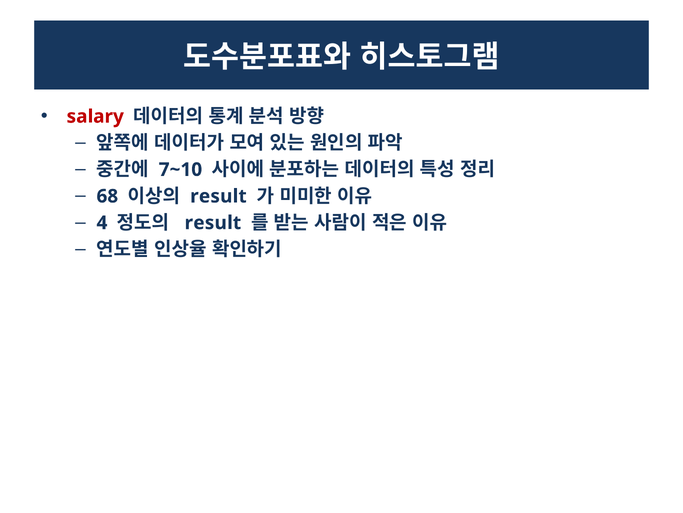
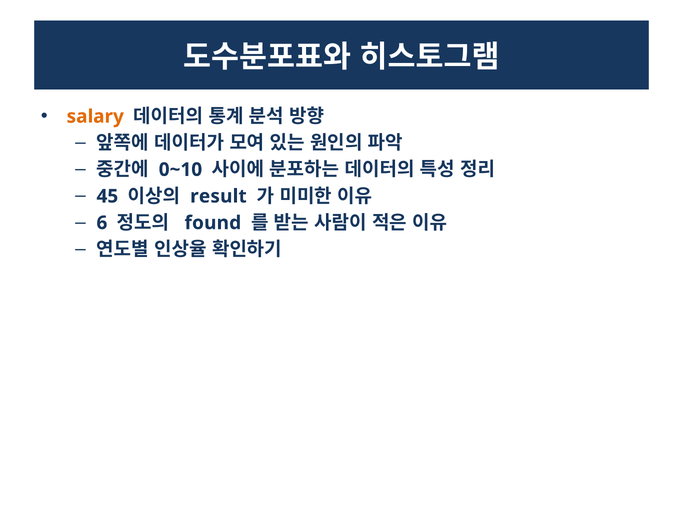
salary colour: red -> orange
7~10: 7~10 -> 0~10
68: 68 -> 45
4: 4 -> 6
result at (213, 223): result -> found
